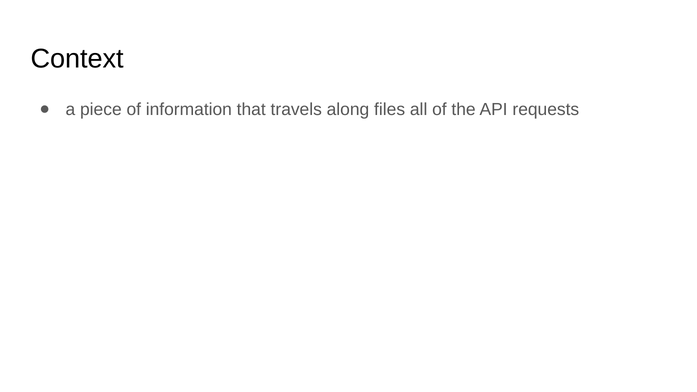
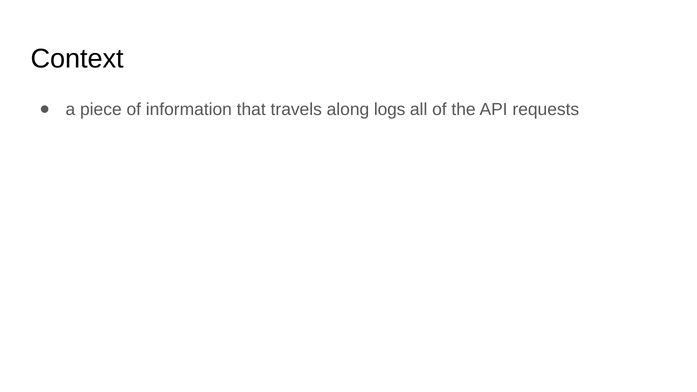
files: files -> logs
